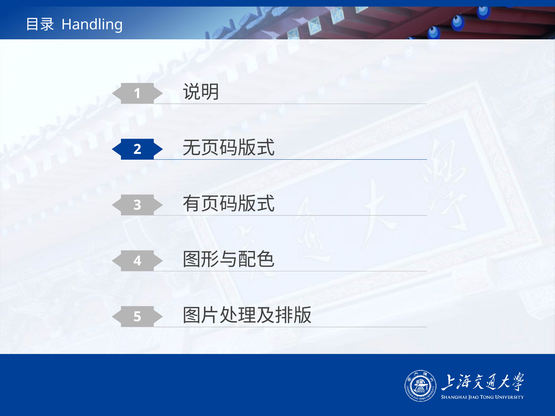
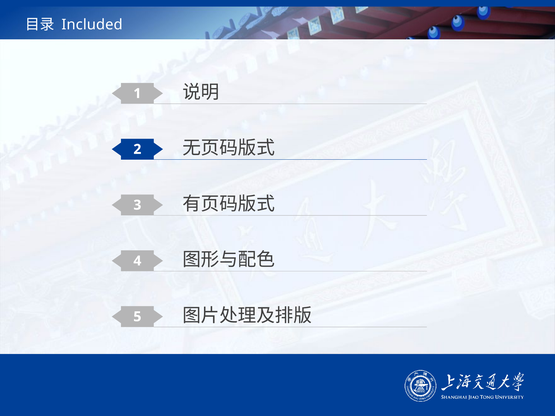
Handling: Handling -> Included
